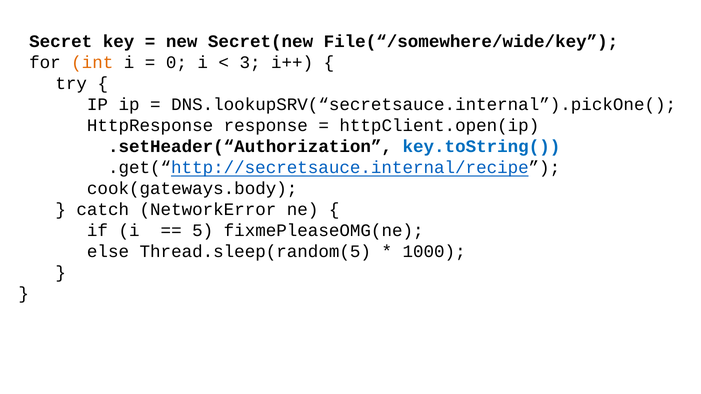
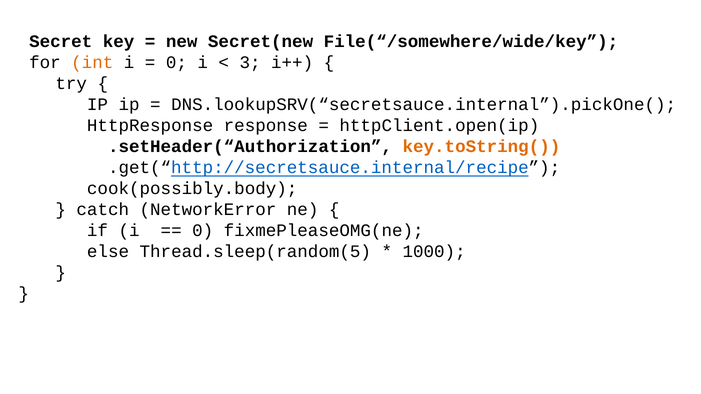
key.toString( colour: blue -> orange
cook(gateways.body: cook(gateways.body -> cook(possibly.body
5 at (203, 231): 5 -> 0
